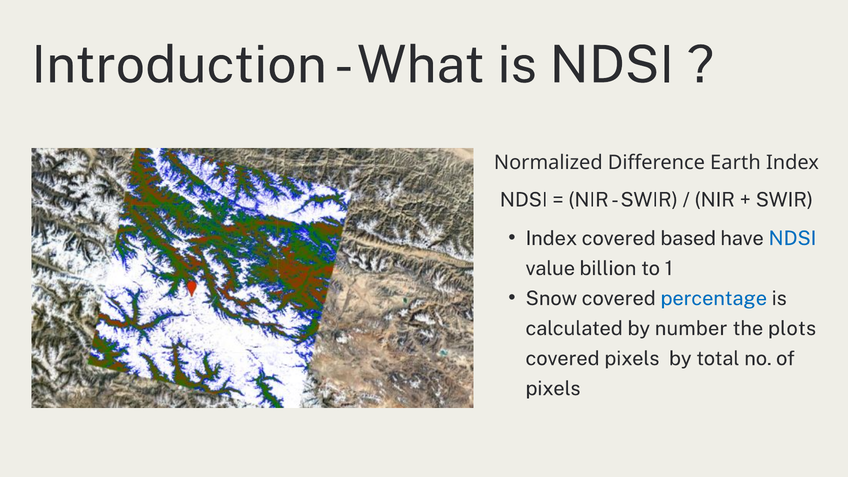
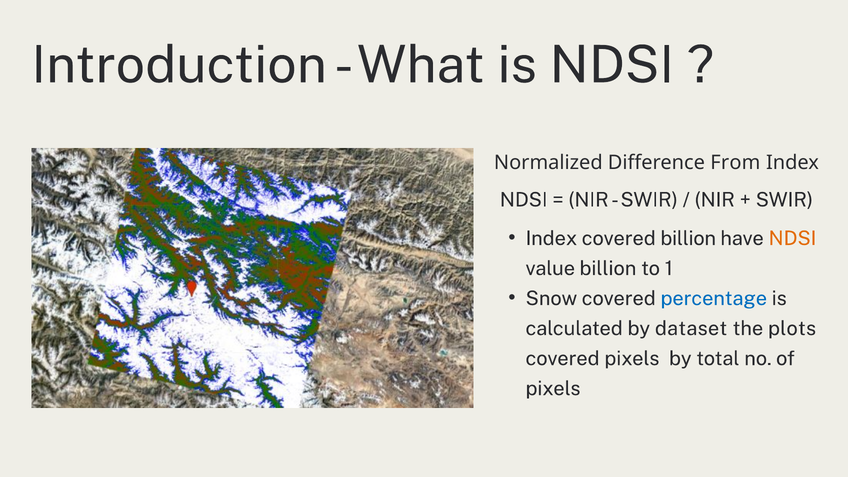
Earth: Earth -> From
covered based: based -> billion
NDSI at (792, 238) colour: blue -> orange
number: number -> dataset
